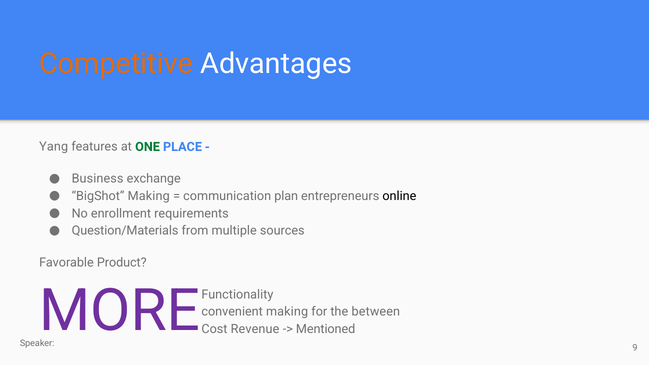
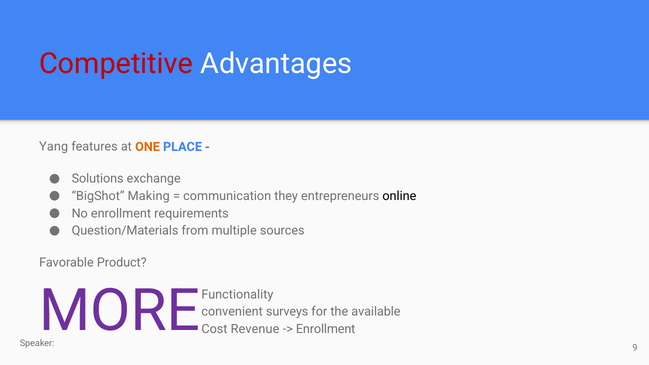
Competitive colour: orange -> red
ONE colour: green -> orange
Business: Business -> Solutions
plan: plan -> they
convenient making: making -> surveys
between: between -> available
Mentioned at (326, 329): Mentioned -> Enrollment
